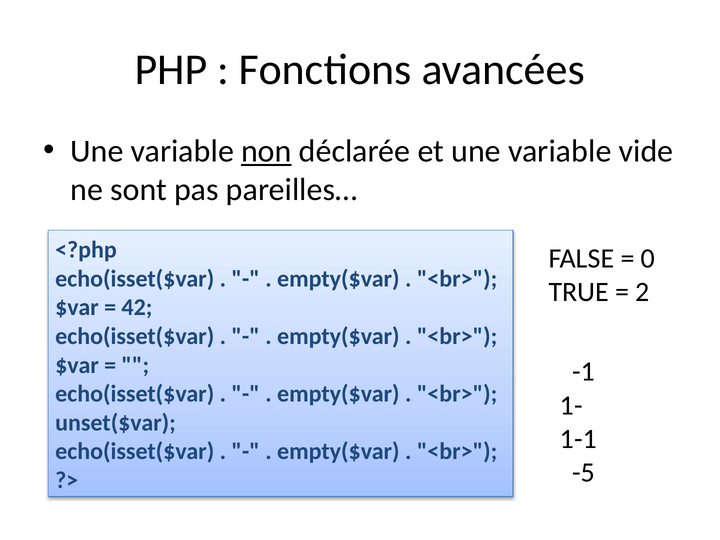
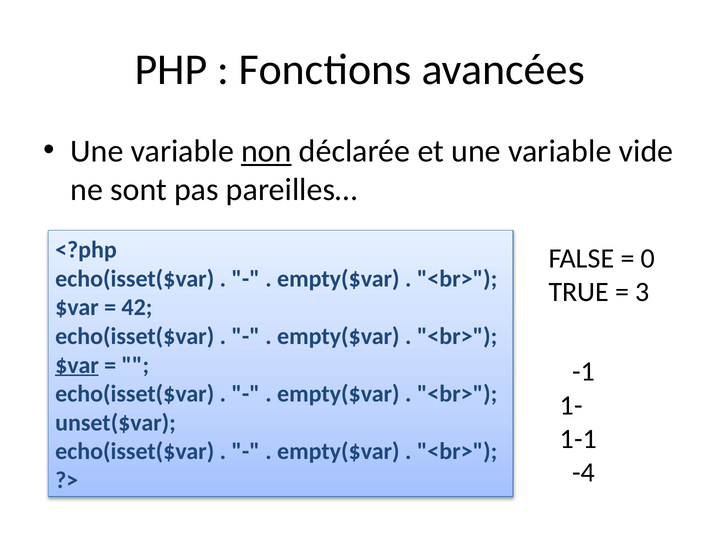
2: 2 -> 3
$var at (77, 365) underline: none -> present
-5: -5 -> -4
